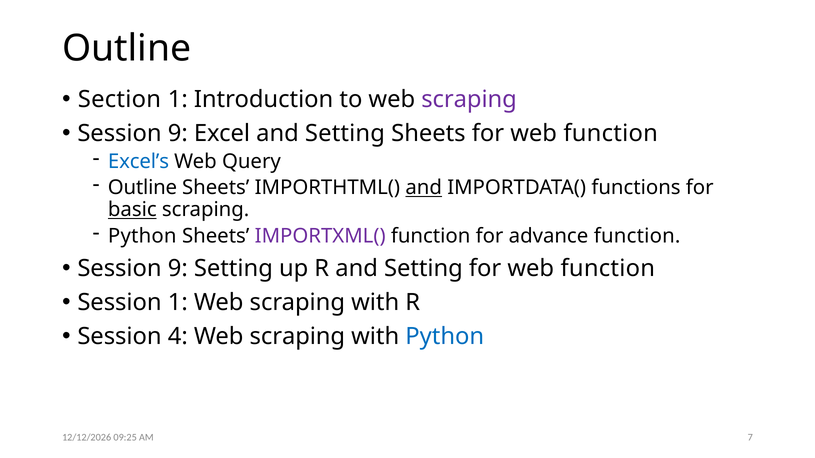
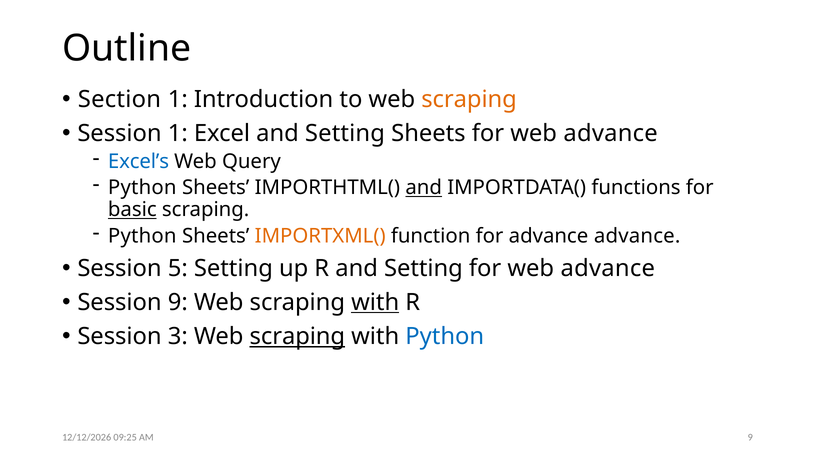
scraping at (469, 99) colour: purple -> orange
9 at (178, 134): 9 -> 1
Sheets for web function: function -> advance
Outline at (142, 188): Outline -> Python
IMPORTXML( colour: purple -> orange
advance function: function -> advance
9 at (178, 268): 9 -> 5
function at (608, 268): function -> advance
Session 1: 1 -> 9
with at (375, 303) underline: none -> present
4: 4 -> 3
scraping at (297, 337) underline: none -> present
7 at (750, 438): 7 -> 9
